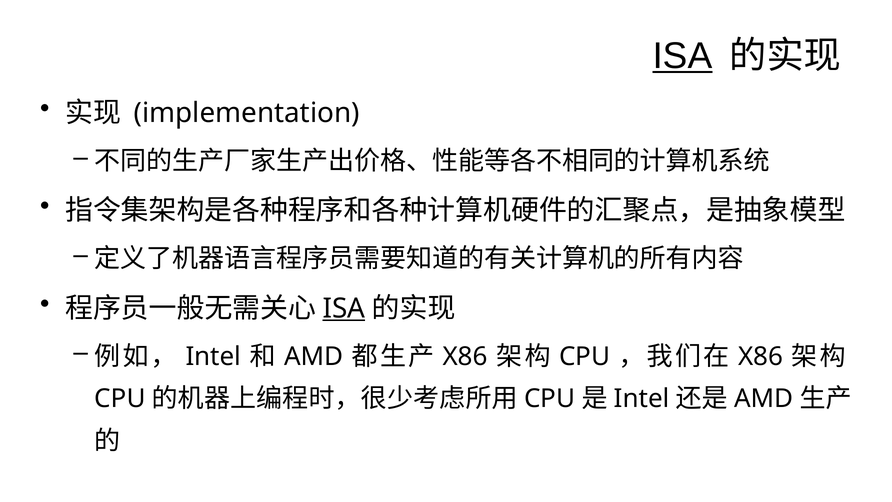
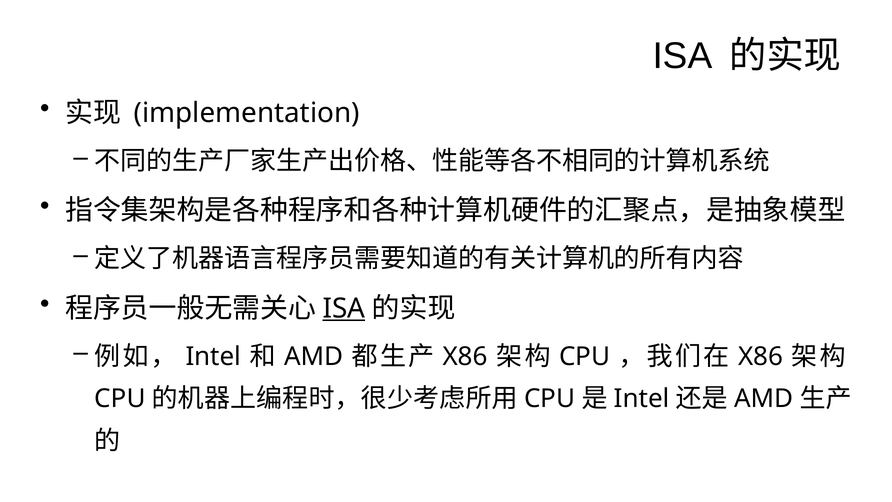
ISA at (682, 56) underline: present -> none
